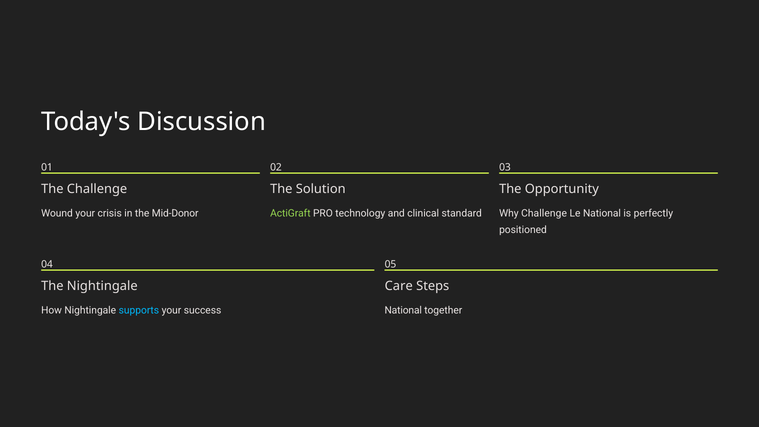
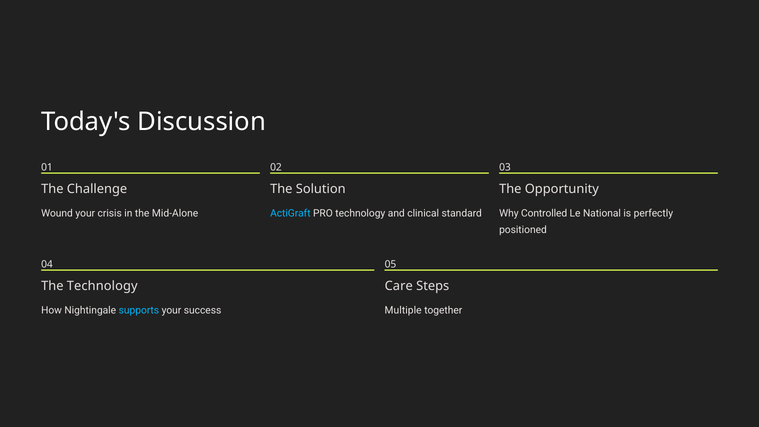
Mid-Donor: Mid-Donor -> Mid-Alone
ActiGraft colour: light green -> light blue
Why Challenge: Challenge -> Controlled
The Nightingale: Nightingale -> Technology
National at (403, 310): National -> Multiple
